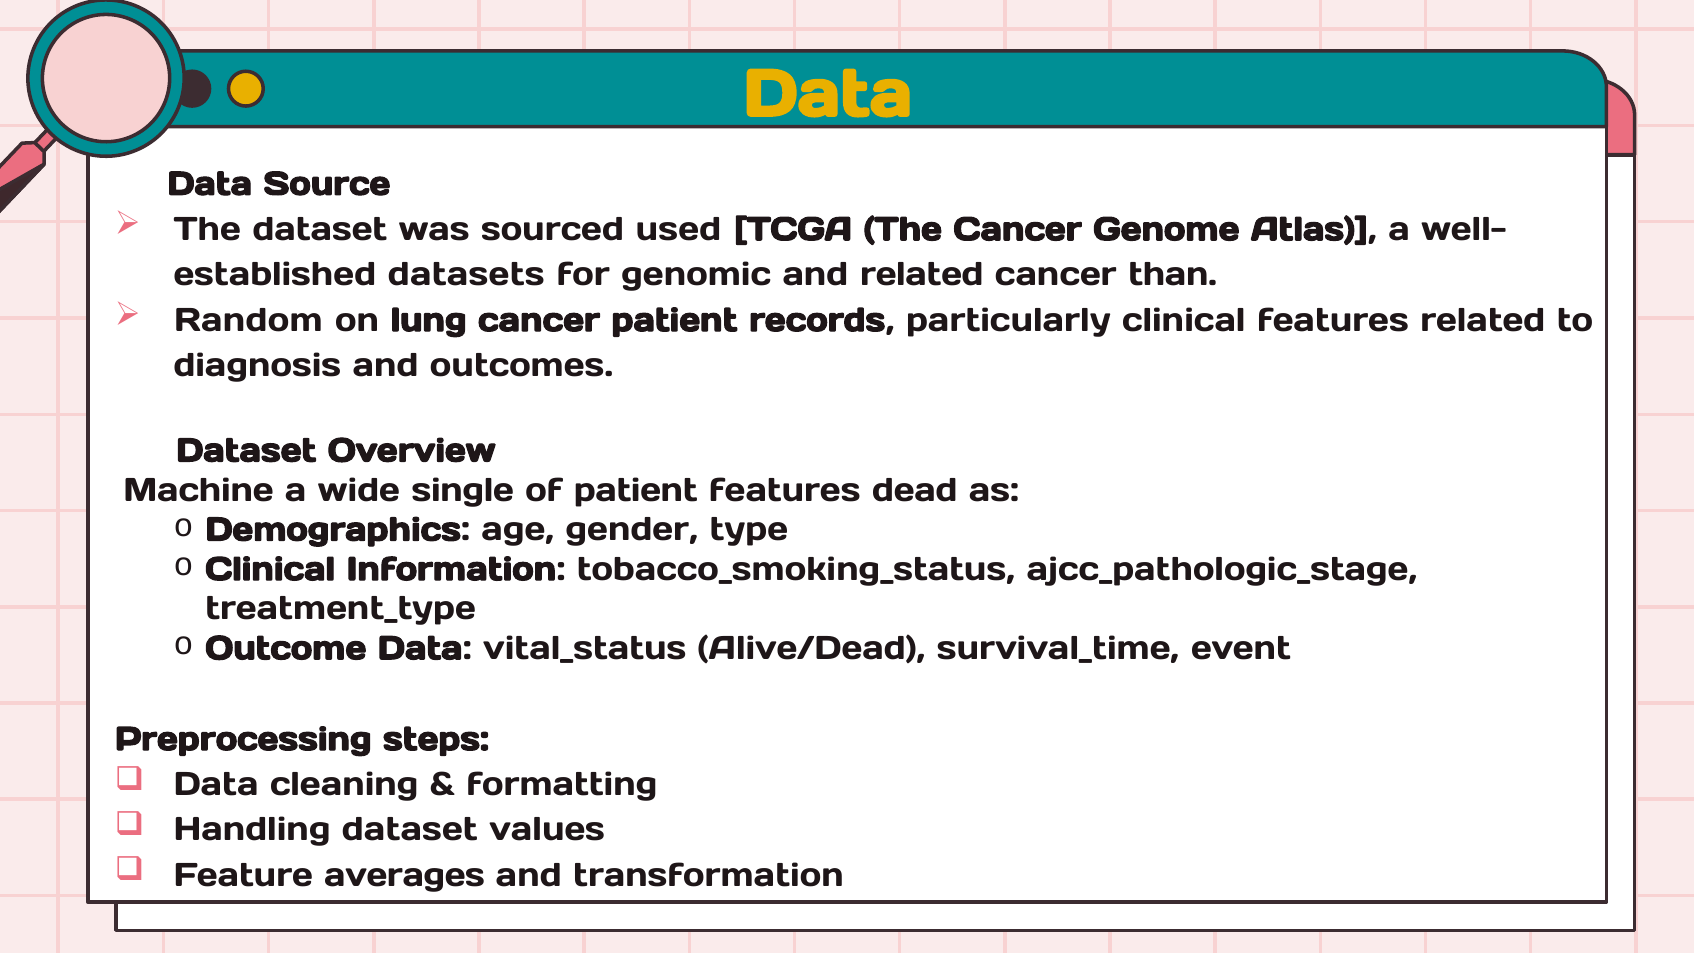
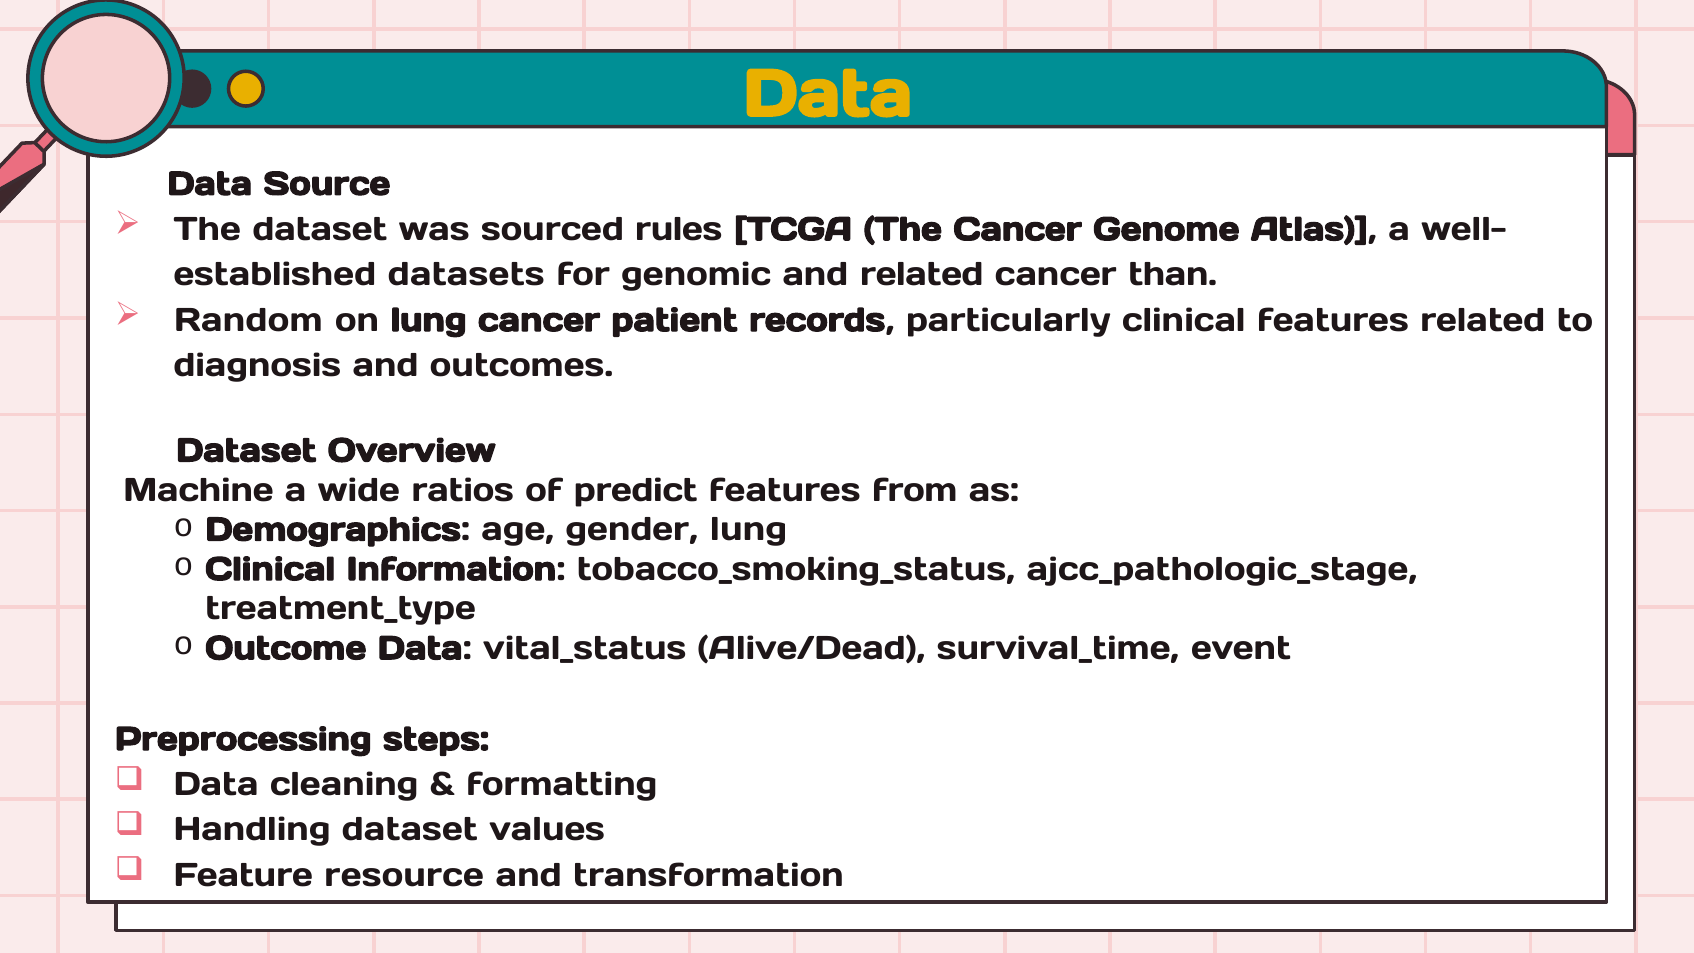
used: used -> rules
single: single -> ratios
of patient: patient -> predict
dead: dead -> from
gender type: type -> lung
averages: averages -> resource
